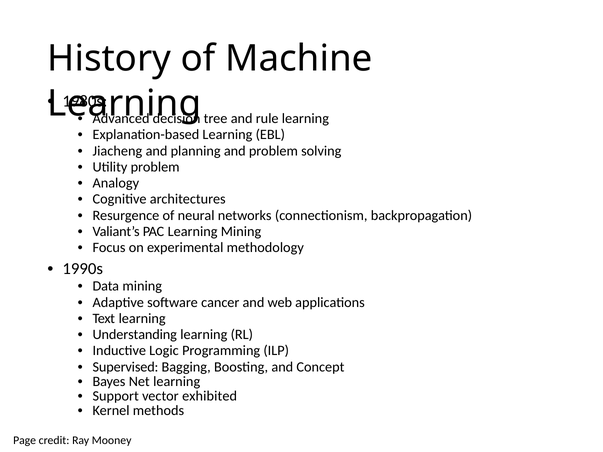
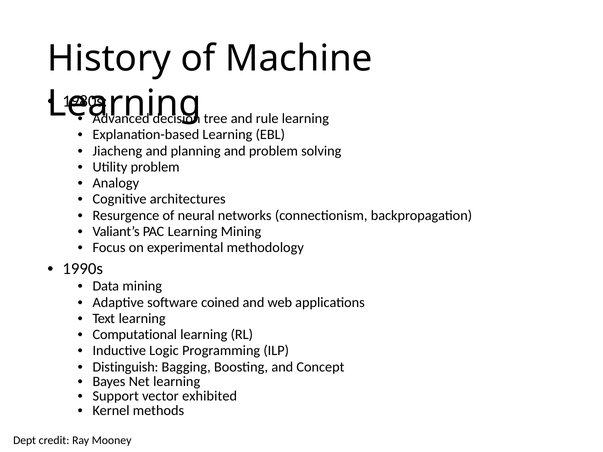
cancer: cancer -> coined
Understanding: Understanding -> Computational
Supervised: Supervised -> Distinguish
Page: Page -> Dept
